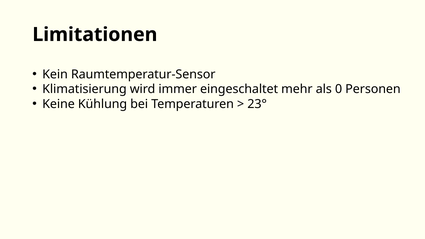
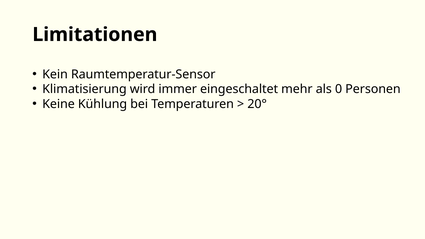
23°: 23° -> 20°
